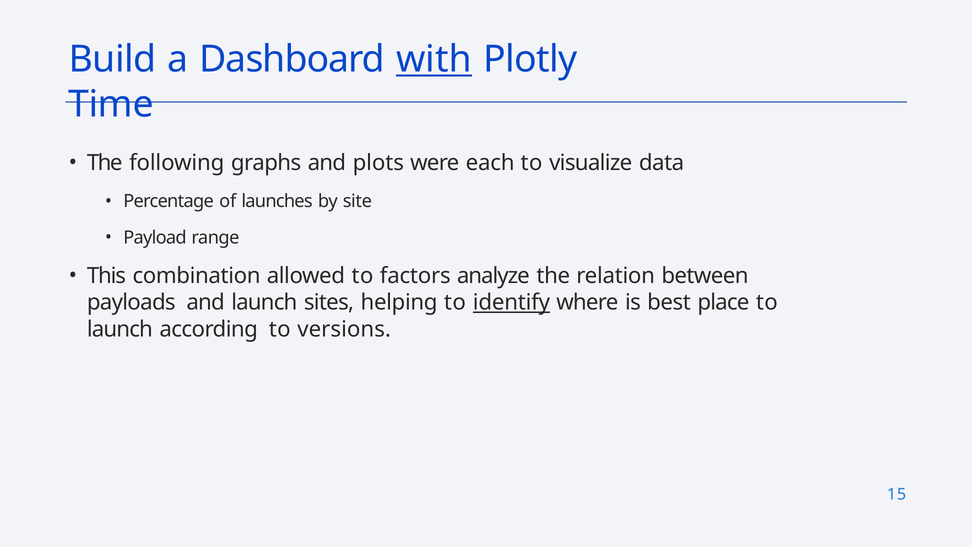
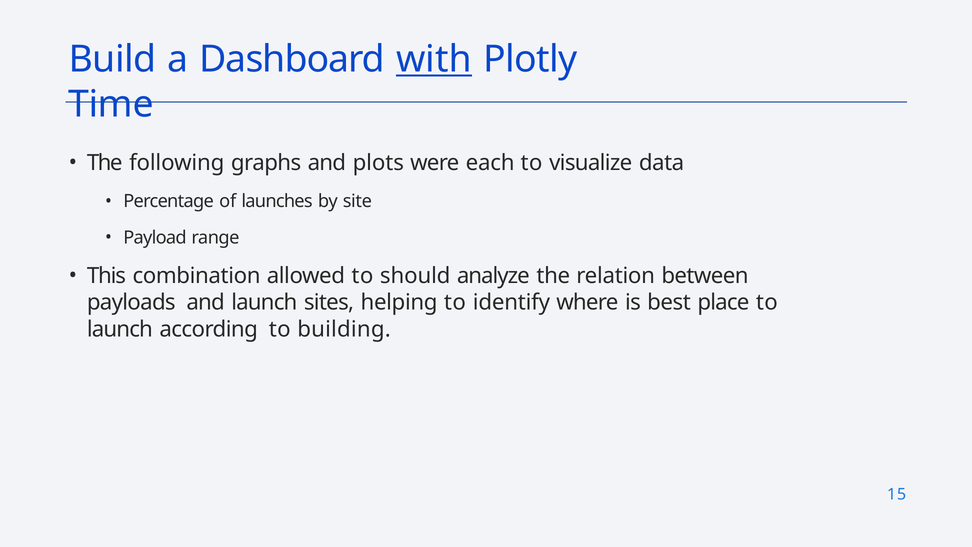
factors: factors -> should
identify underline: present -> none
versions: versions -> building
